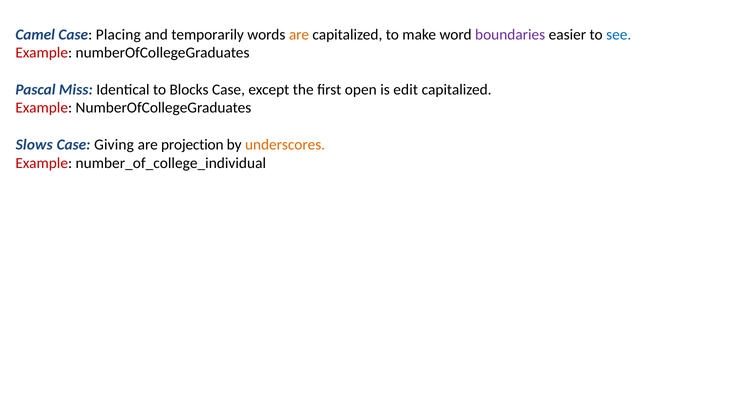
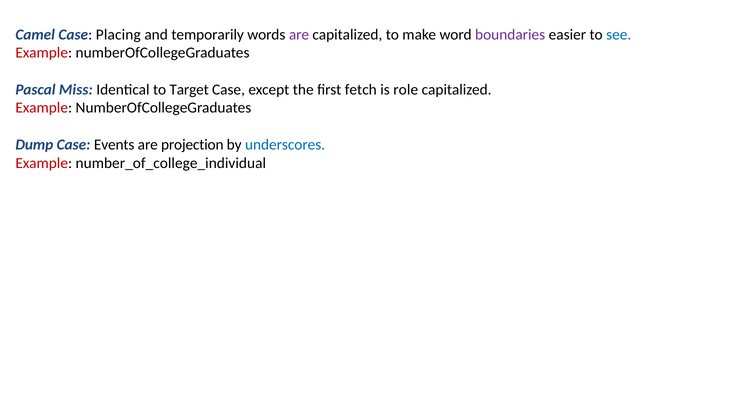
are at (299, 34) colour: orange -> purple
Blocks: Blocks -> Target
open: open -> fetch
edit: edit -> role
Slows: Slows -> Dump
Giving: Giving -> Events
underscores colour: orange -> blue
